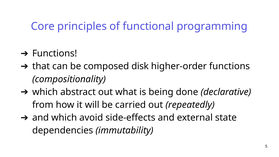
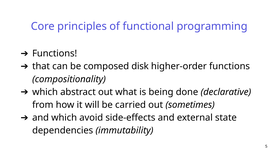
repeatedly: repeatedly -> sometimes
